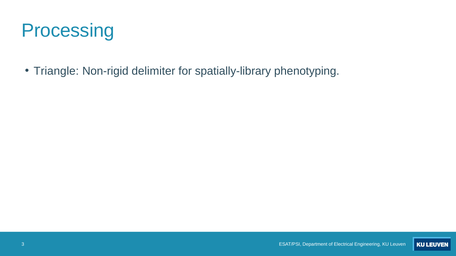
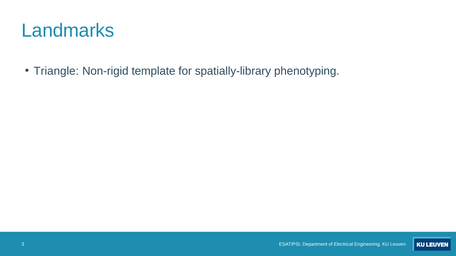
Processing: Processing -> Landmarks
delimiter: delimiter -> template
